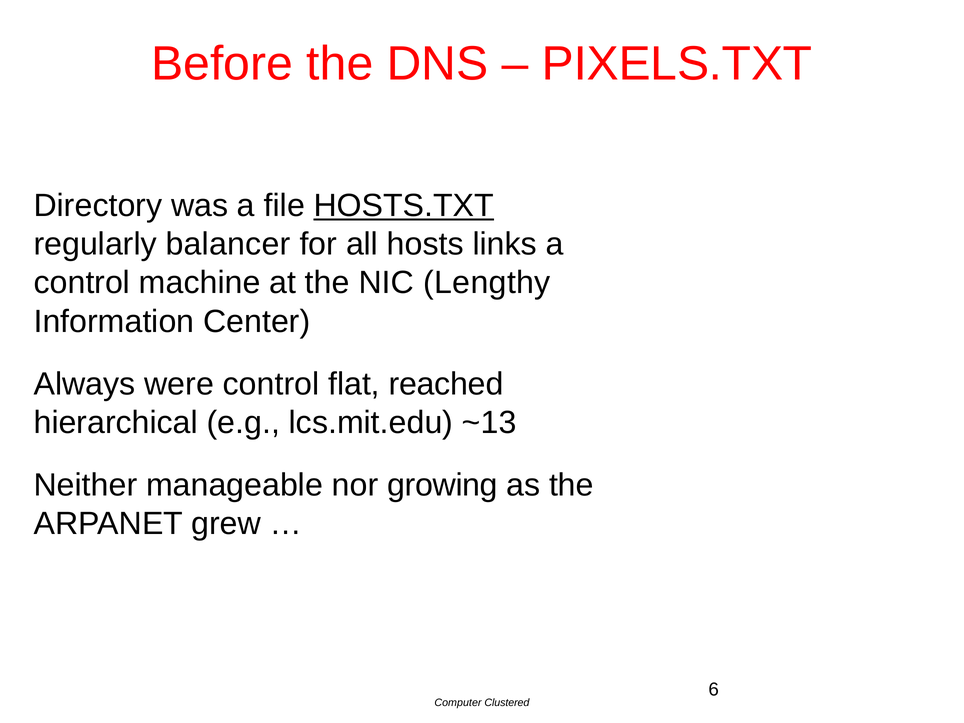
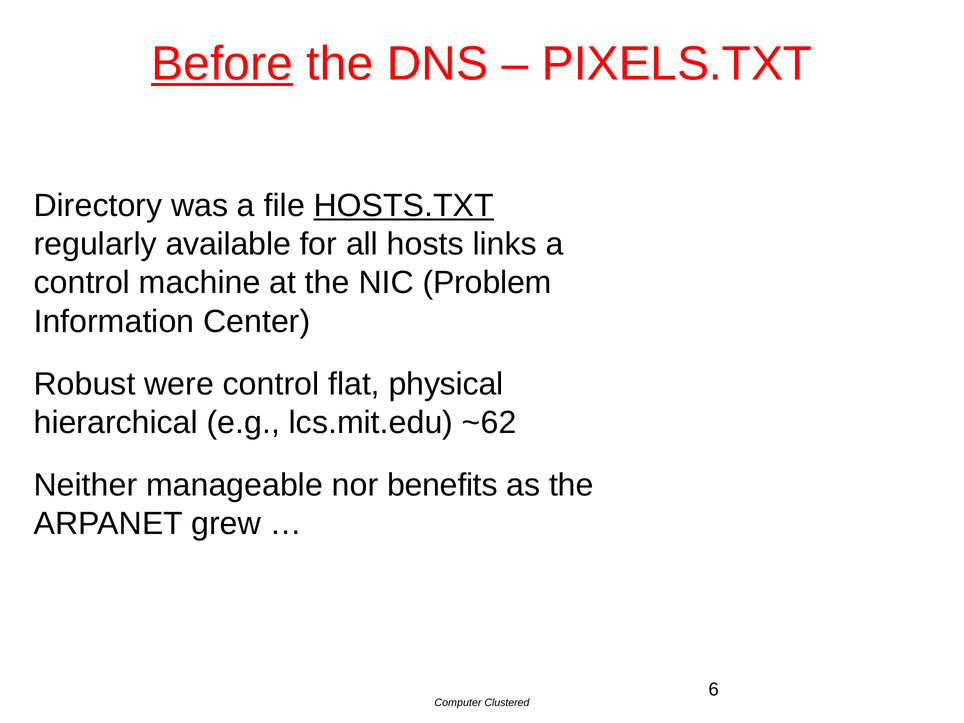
Before underline: none -> present
balancer: balancer -> available
Lengthy: Lengthy -> Problem
Always: Always -> Robust
reached: reached -> physical
~13: ~13 -> ~62
growing: growing -> benefits
